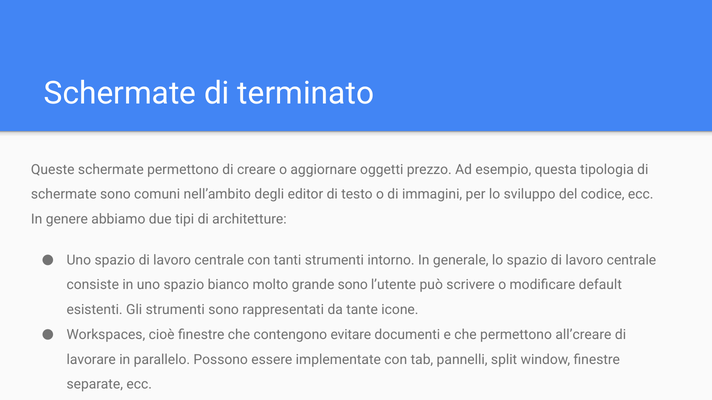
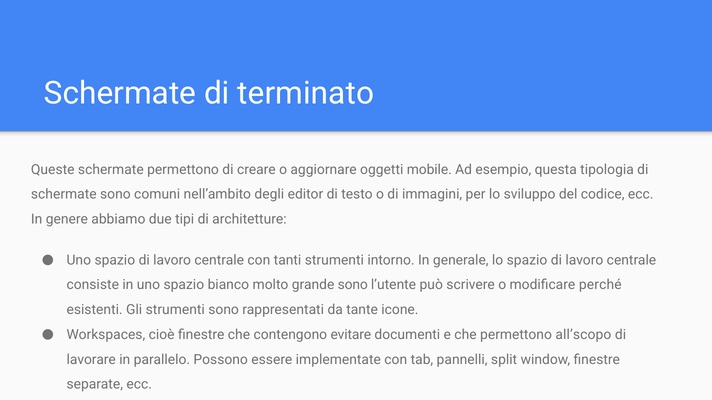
prezzo: prezzo -> mobile
default: default -> perché
all’creare: all’creare -> all’scopo
